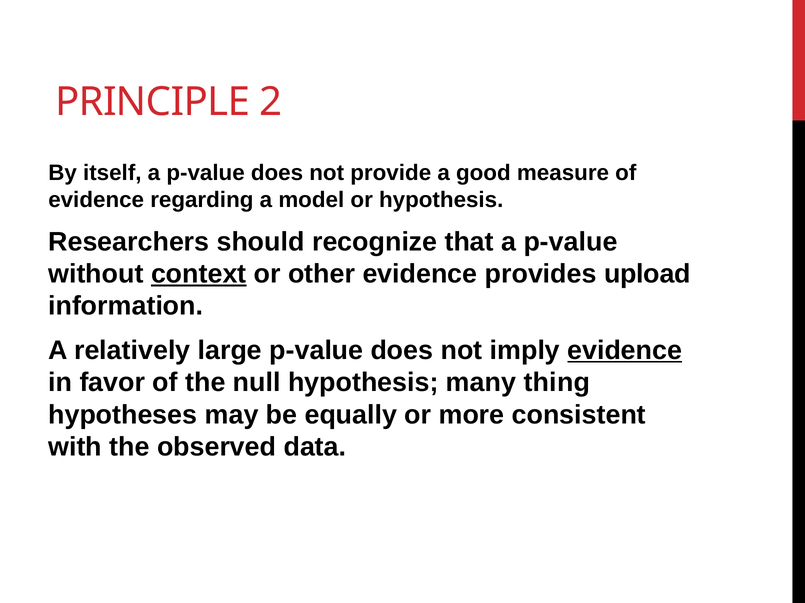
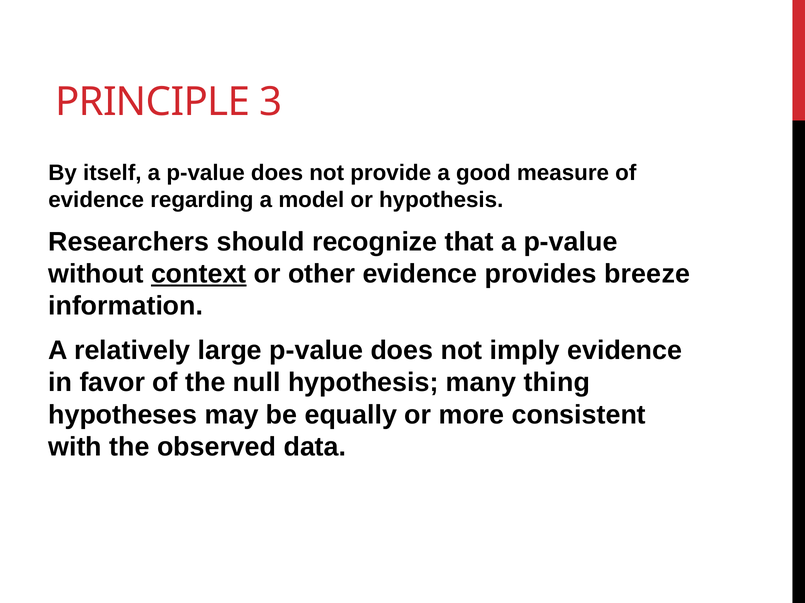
2: 2 -> 3
upload: upload -> breeze
evidence at (625, 351) underline: present -> none
